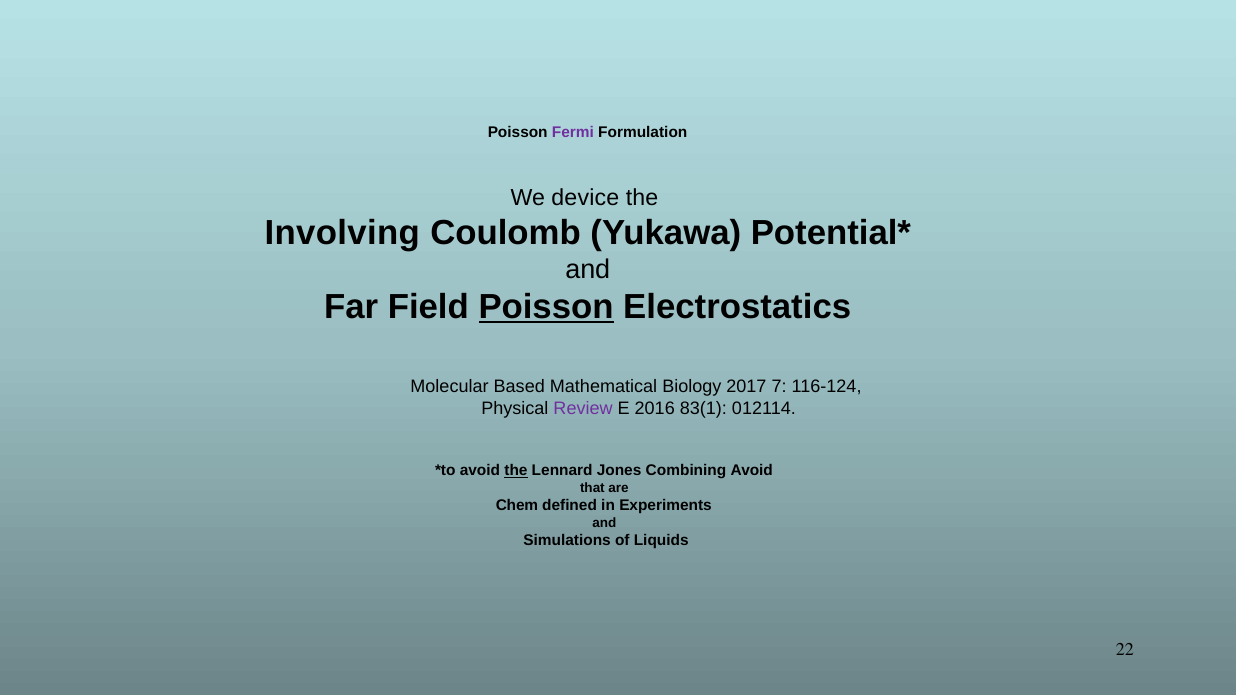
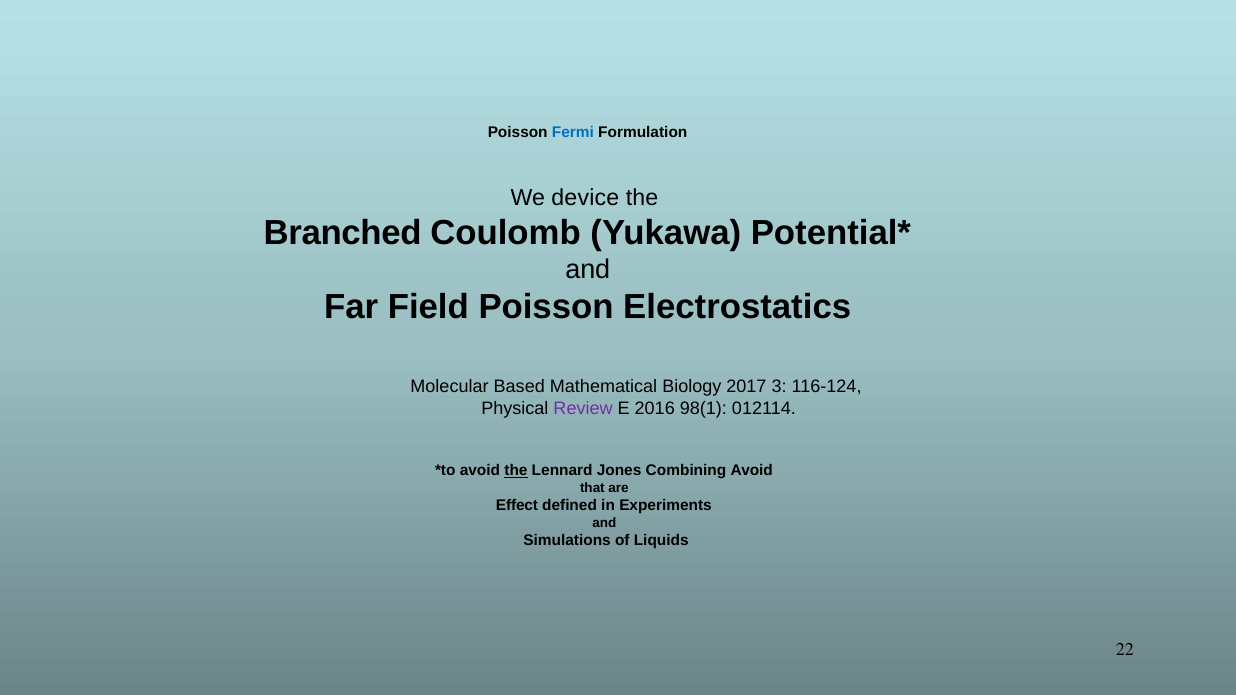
Fermi colour: purple -> blue
Involving: Involving -> Branched
Poisson at (546, 307) underline: present -> none
7: 7 -> 3
83(1: 83(1 -> 98(1
Chem: Chem -> Effect
